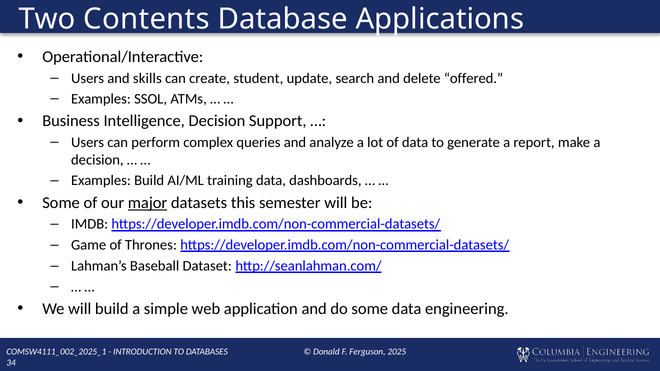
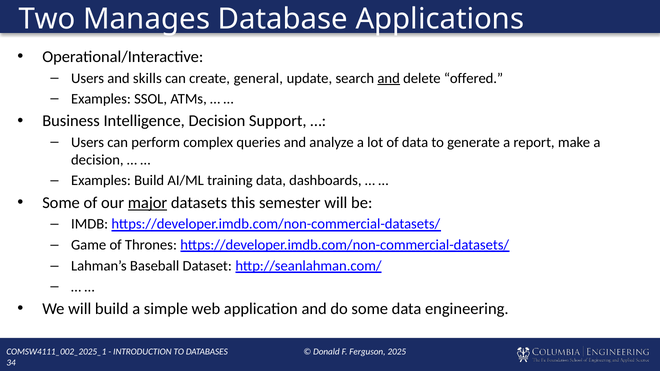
Contents: Contents -> Manages
student: student -> general
and at (389, 78) underline: none -> present
